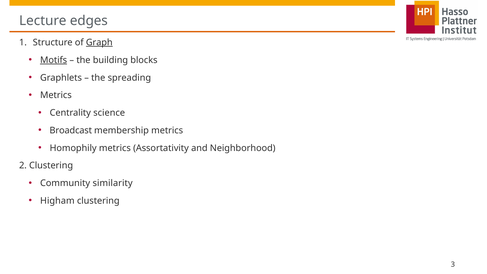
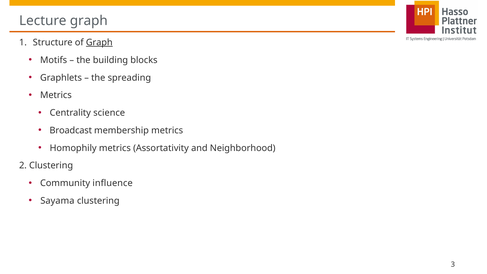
Lecture edges: edges -> graph
Motifs underline: present -> none
similarity: similarity -> influence
Higham: Higham -> Sayama
